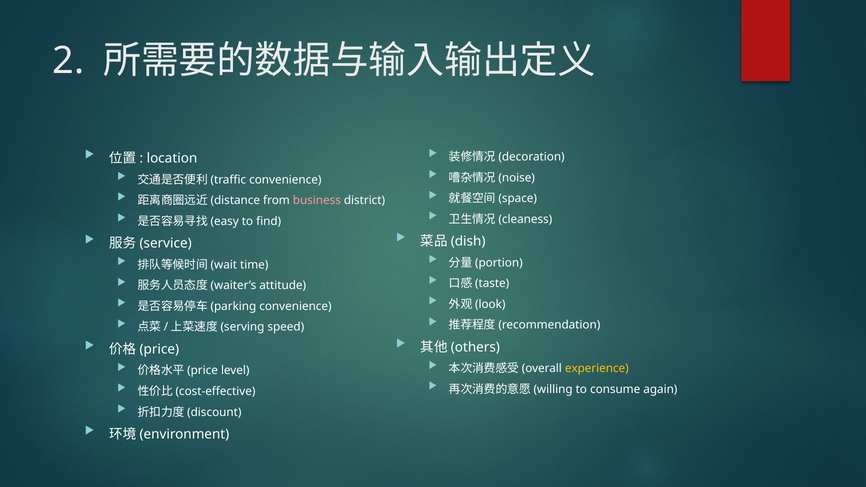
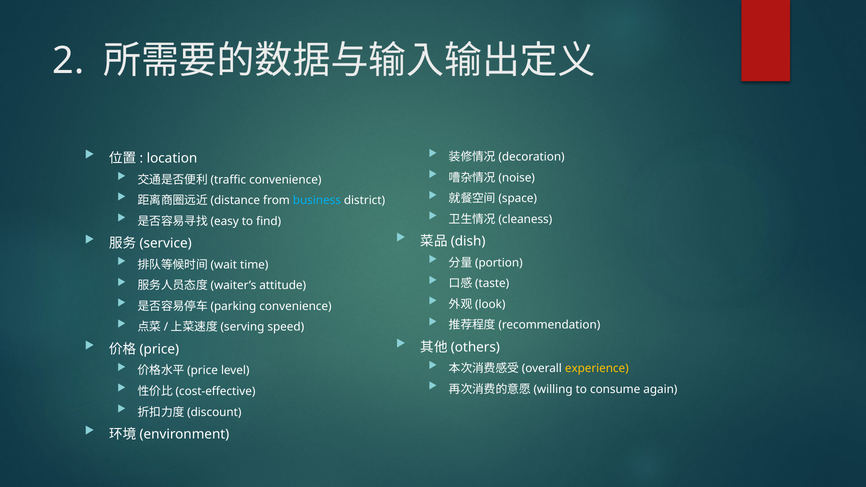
business colour: pink -> light blue
